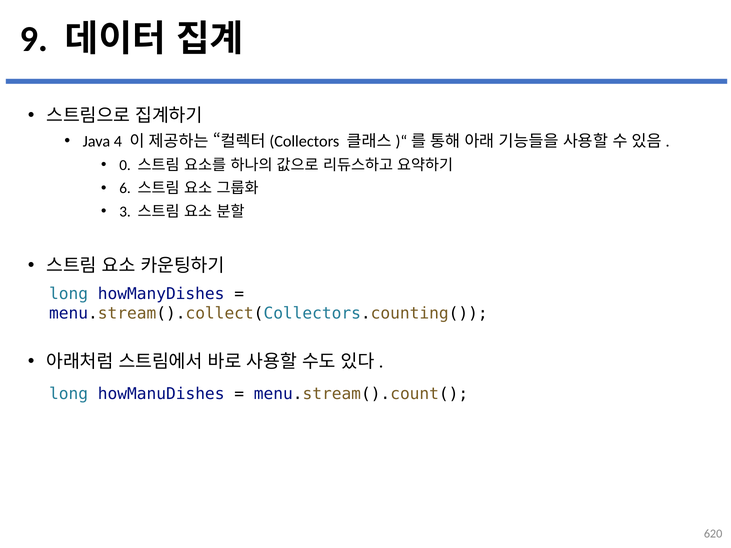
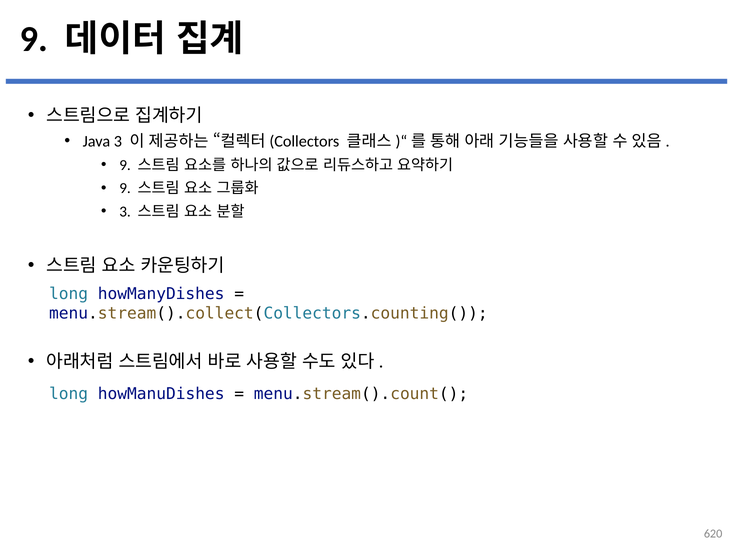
Java 4: 4 -> 3
0 at (125, 165): 0 -> 9
6 at (125, 189): 6 -> 9
